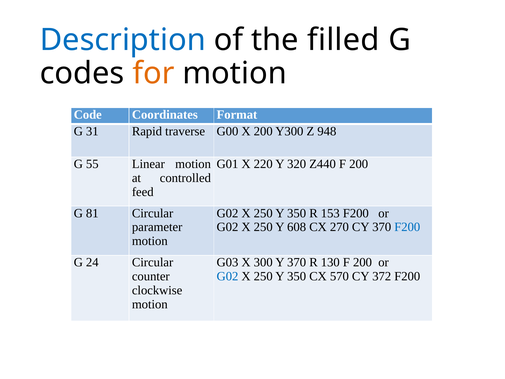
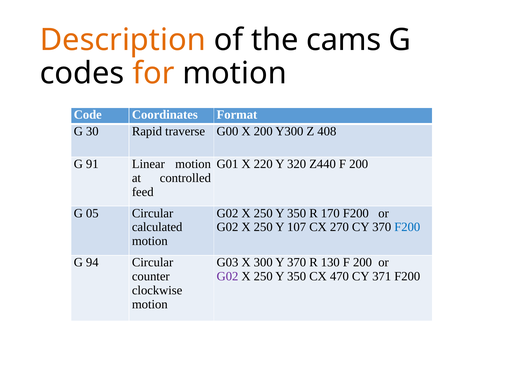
Description colour: blue -> orange
filled: filled -> cams
31: 31 -> 30
948: 948 -> 408
55: 55 -> 91
81: 81 -> 05
153: 153 -> 170
parameter: parameter -> calculated
608: 608 -> 107
24: 24 -> 94
G02 at (228, 276) colour: blue -> purple
570: 570 -> 470
372: 372 -> 371
